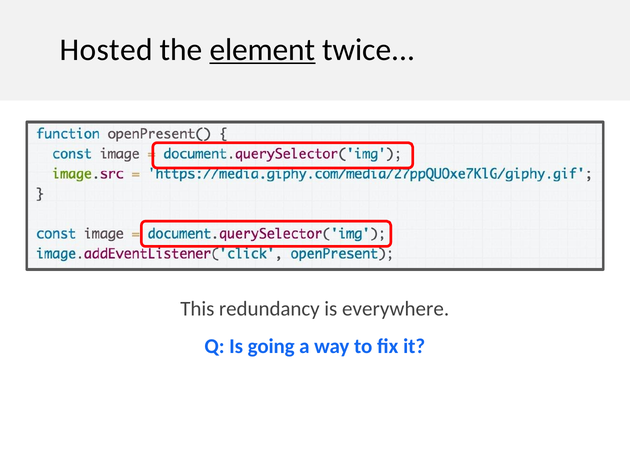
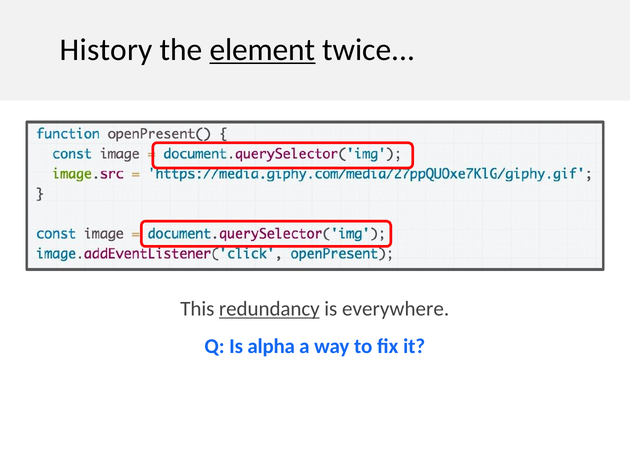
Hosted: Hosted -> History
redundancy underline: none -> present
going: going -> alpha
